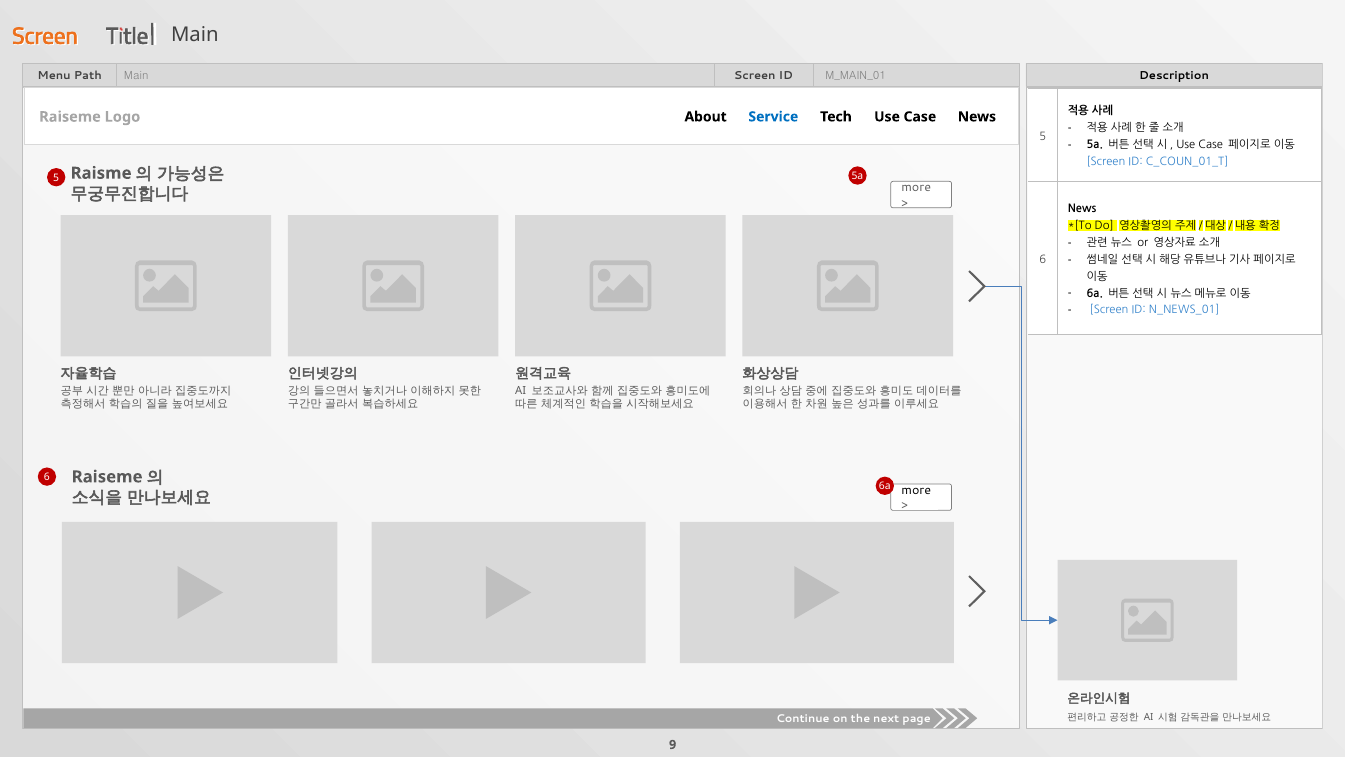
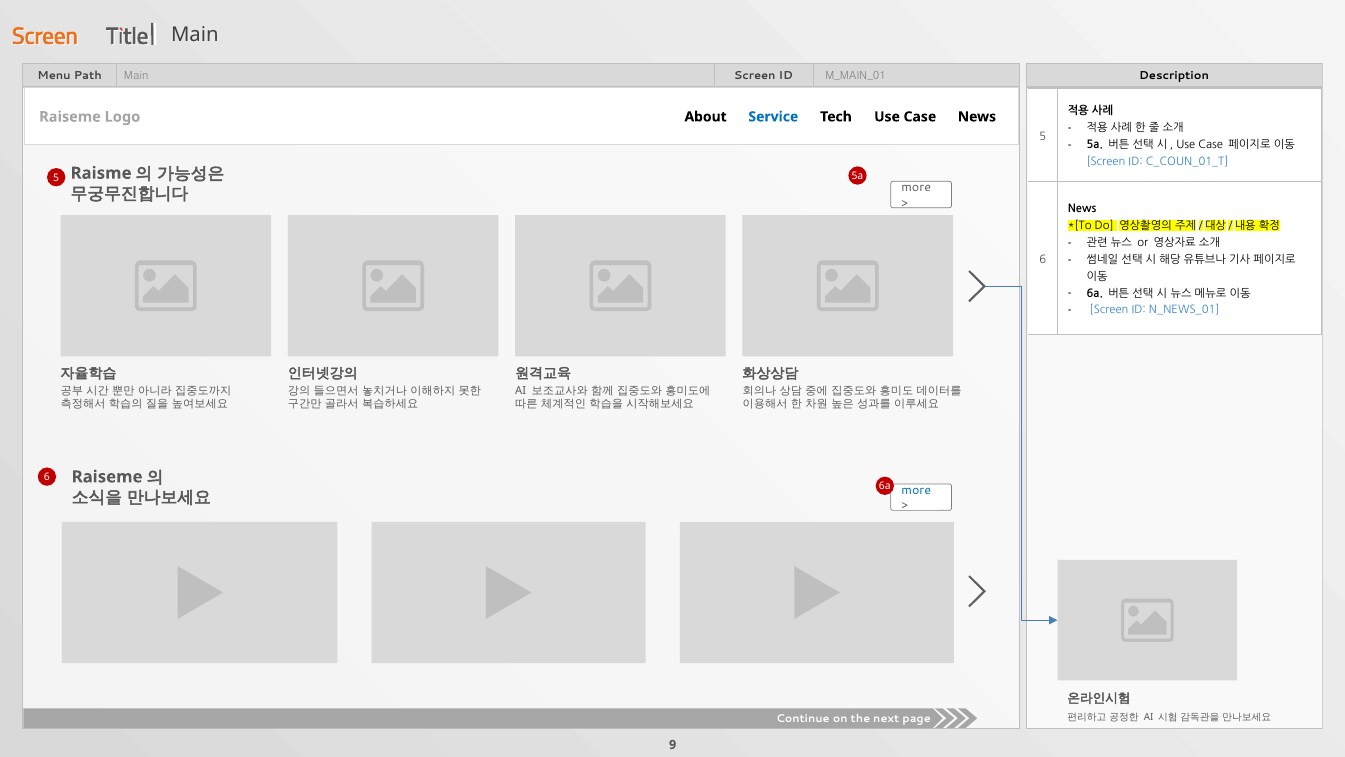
more at (916, 490) colour: black -> blue
